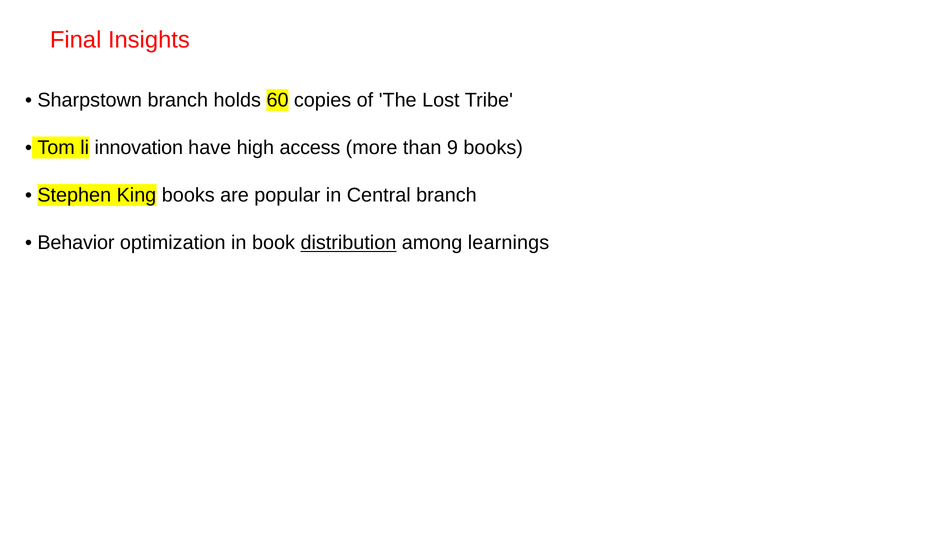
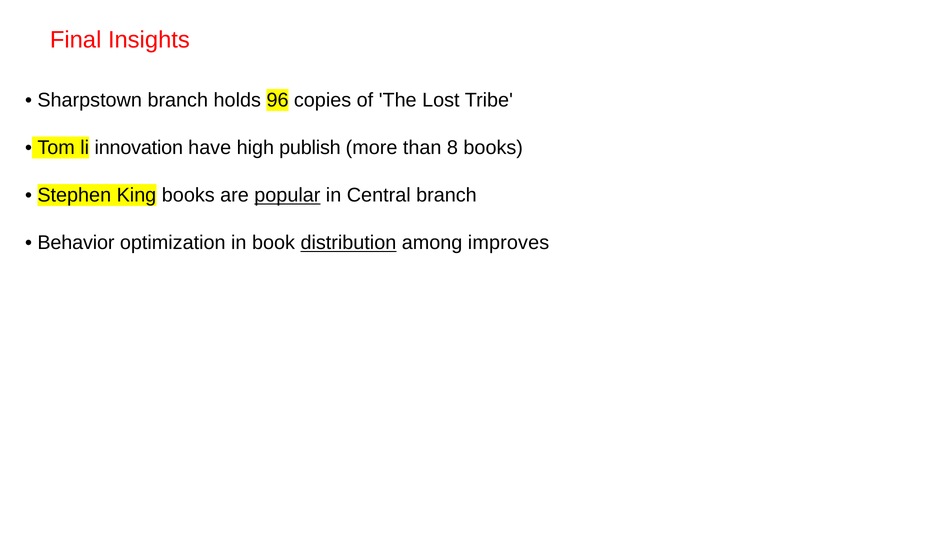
60: 60 -> 96
access: access -> publish
9: 9 -> 8
popular underline: none -> present
learnings: learnings -> improves
